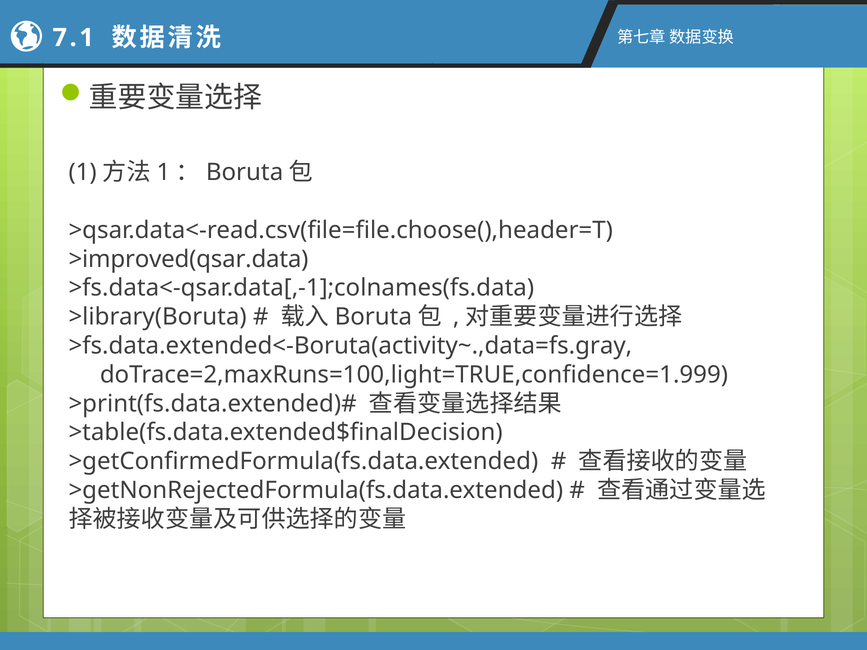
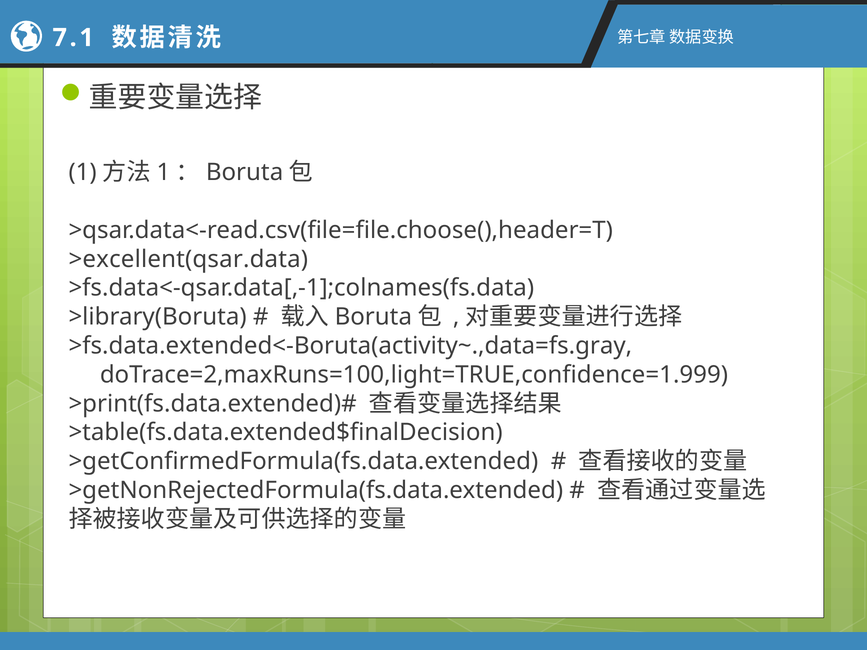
>improved(qsar.data: >improved(qsar.data -> >excellent(qsar.data
